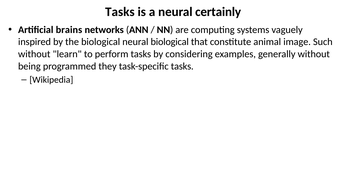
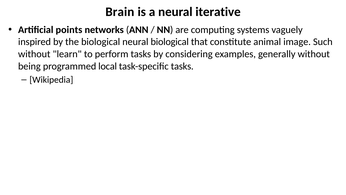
Tasks at (120, 12): Tasks -> Brain
certainly: certainly -> iterative
brains: brains -> points
they: they -> local
